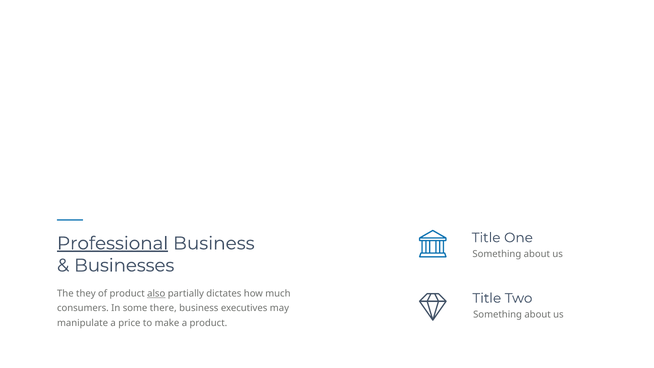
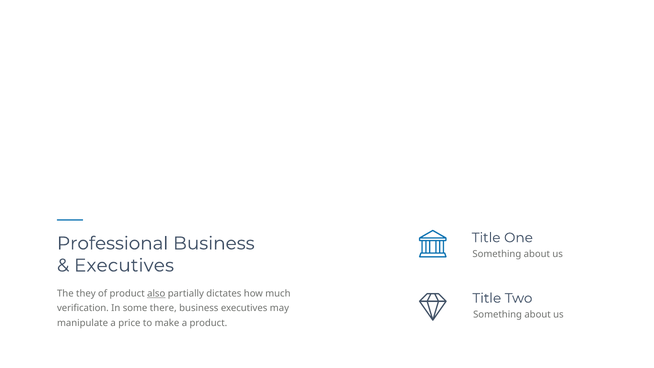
Professional underline: present -> none
Businesses at (124, 265): Businesses -> Executives
consumers: consumers -> verification
